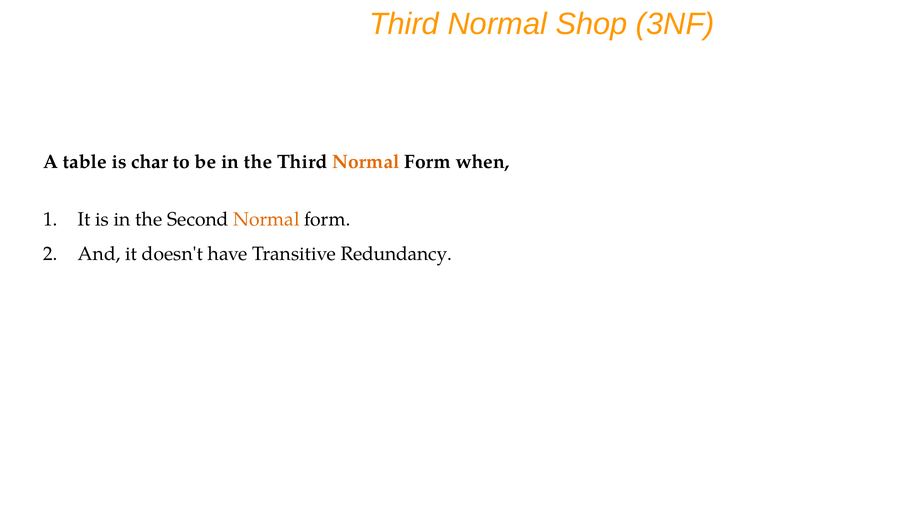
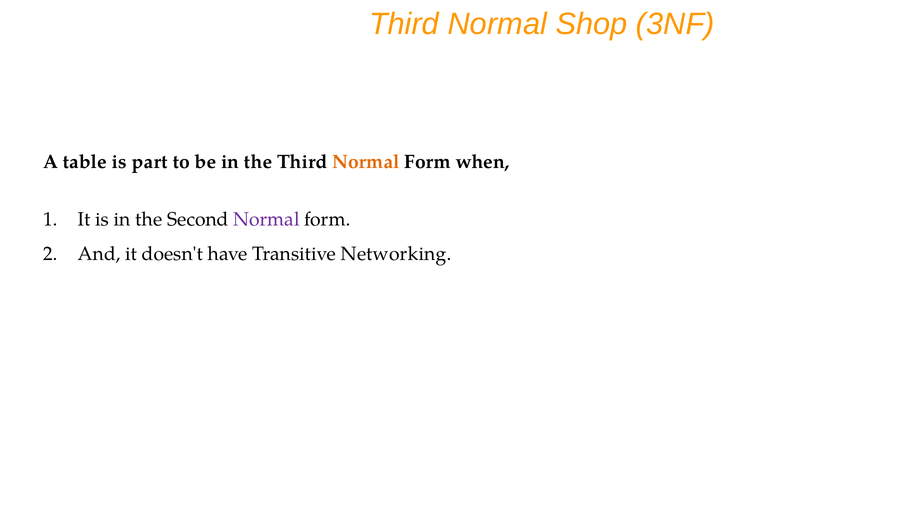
char: char -> part
Normal at (267, 219) colour: orange -> purple
Redundancy: Redundancy -> Networking
